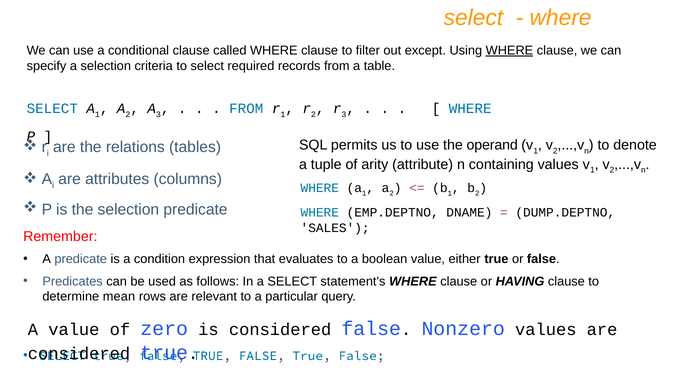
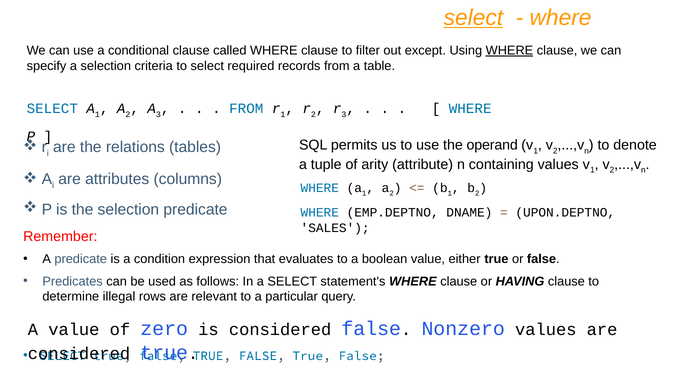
select at (473, 18) underline: none -> present
DUMP.DEPTNO: DUMP.DEPTNO -> UPON.DEPTNO
mean: mean -> illegal
